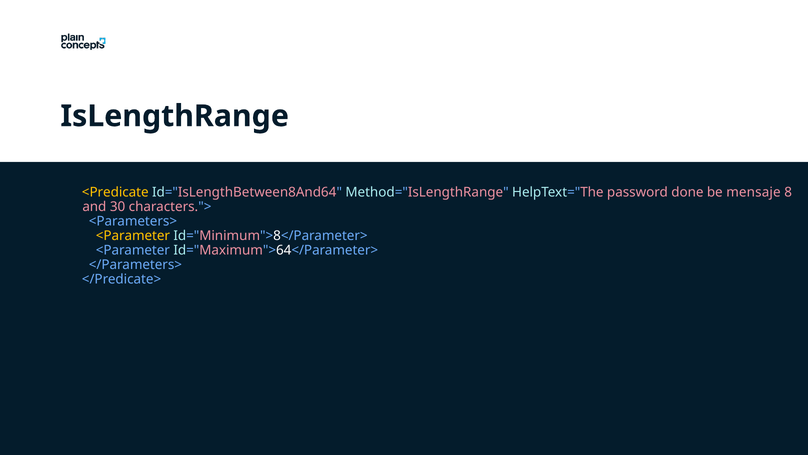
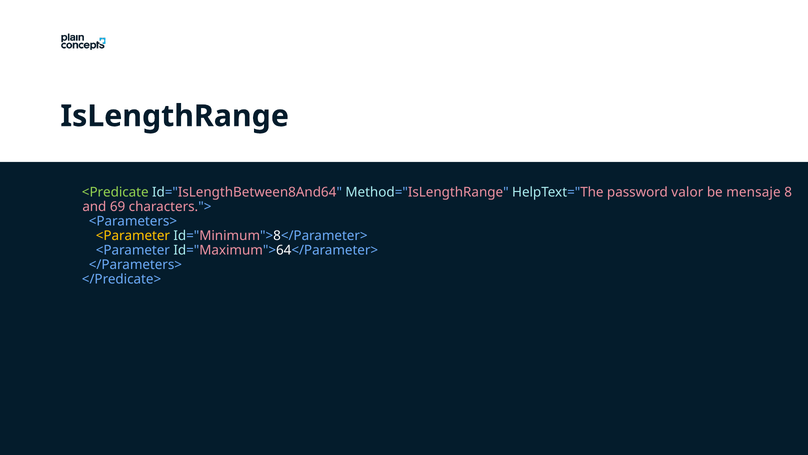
<Predicate colour: yellow -> light green
done: done -> valor
30: 30 -> 69
